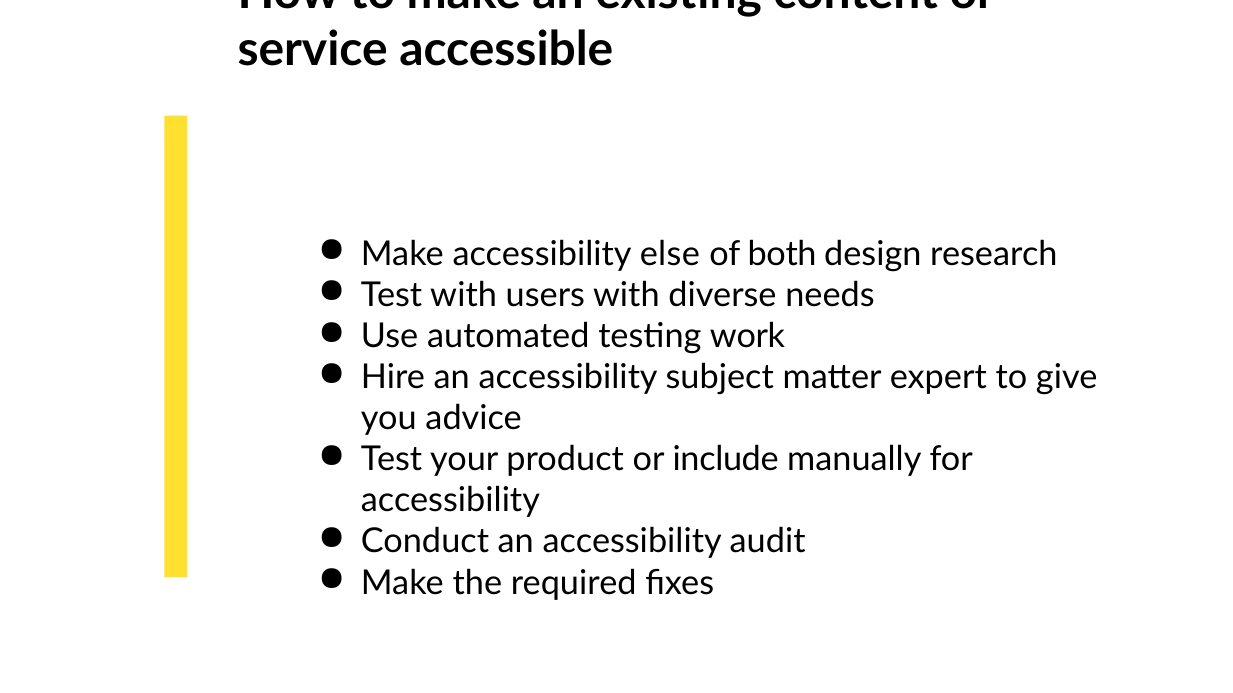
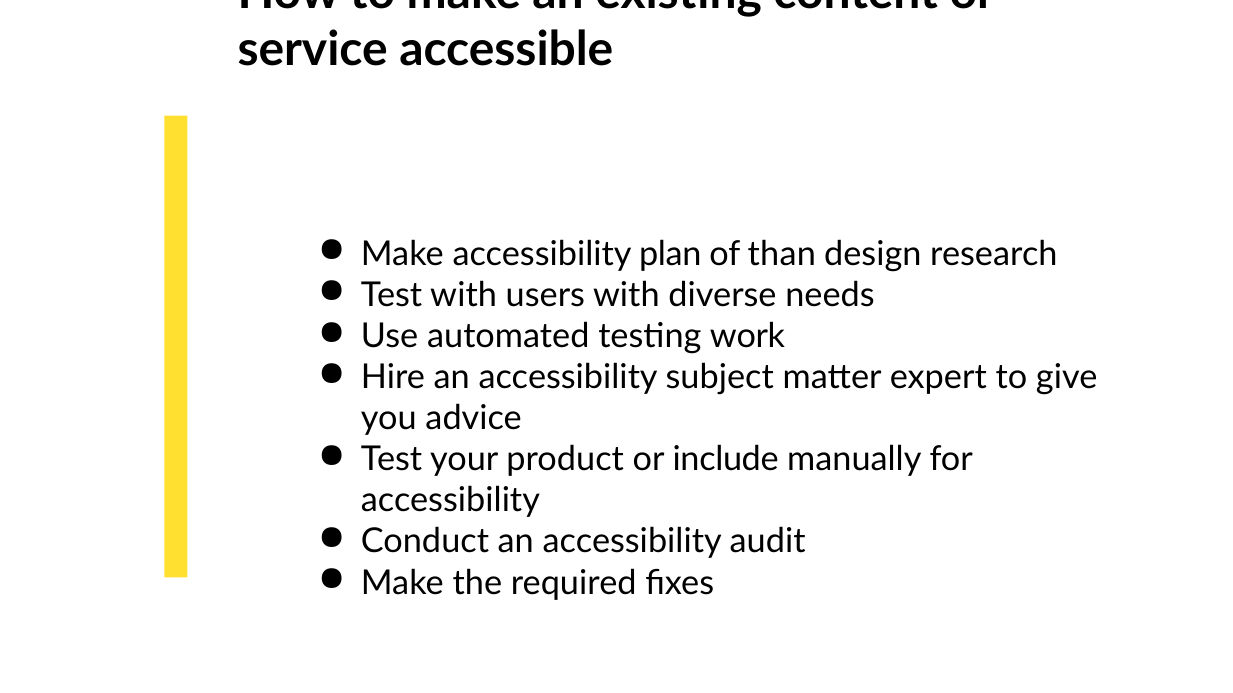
else: else -> plan
both: both -> than
